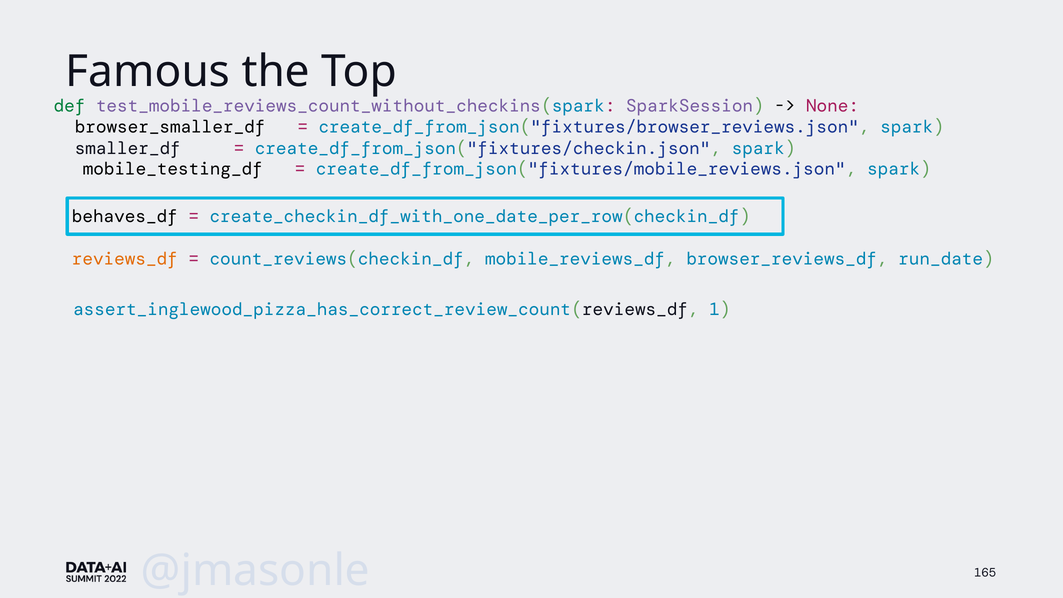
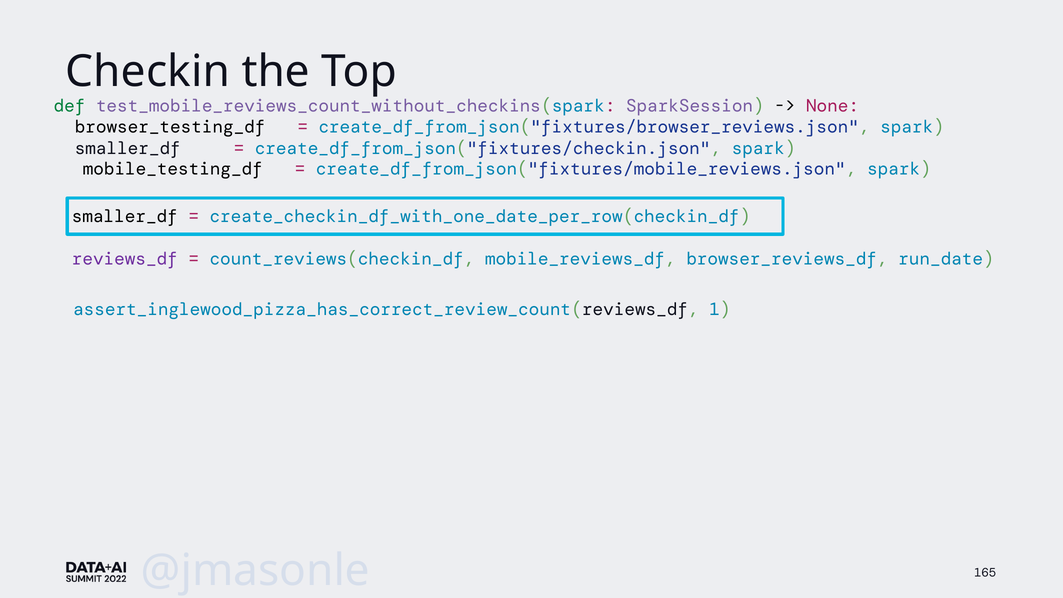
Famous: Famous -> Checkin
browser_smaller_df: browser_smaller_df -> browser_testing_df
behaves_df at (125, 216): behaves_df -> smaller_df
reviews_df colour: orange -> purple
